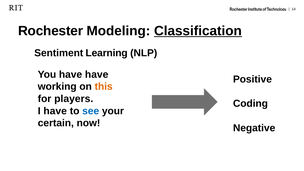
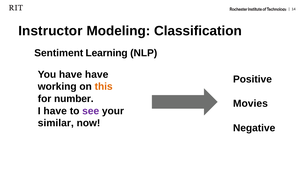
Rochester: Rochester -> Instructor
Classification underline: present -> none
players: players -> number
Coding: Coding -> Movies
see colour: blue -> purple
certain: certain -> similar
